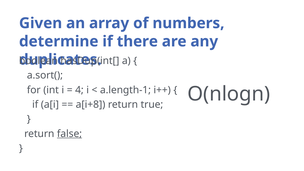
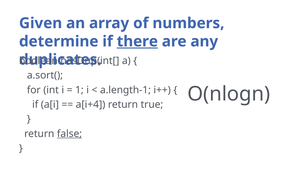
there underline: none -> present
4: 4 -> 1
a[i+8: a[i+8 -> a[i+4
